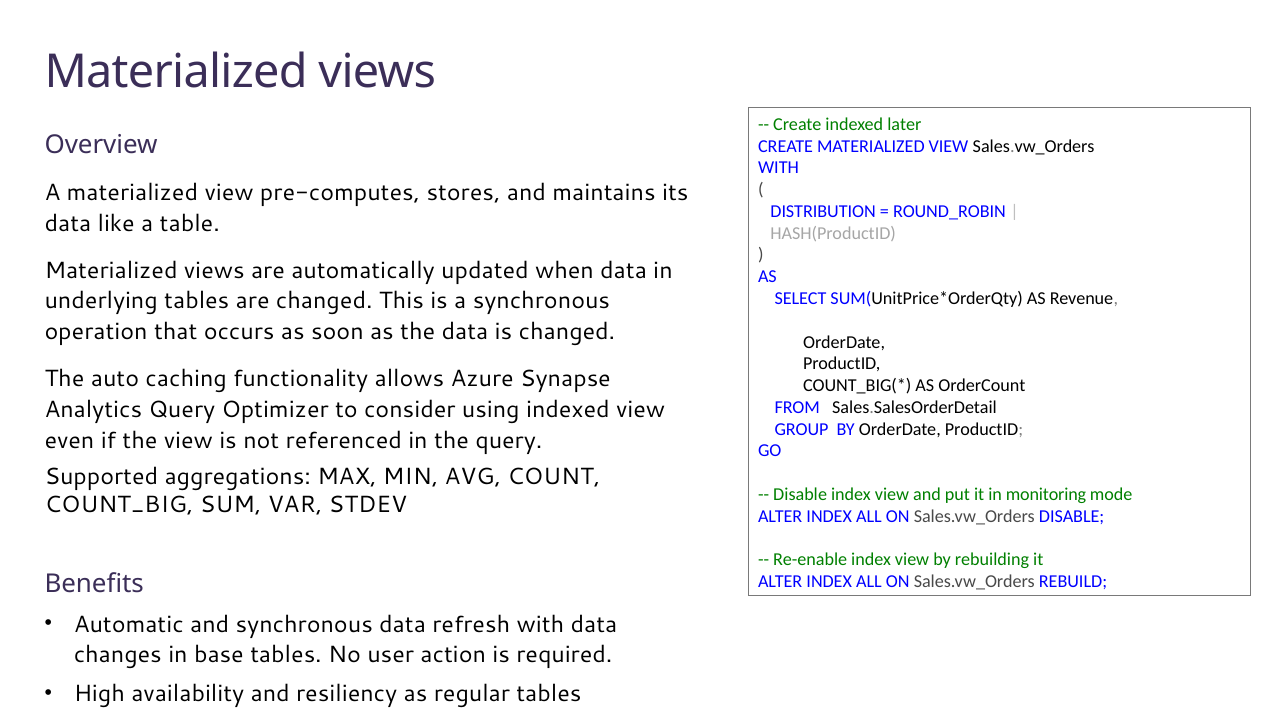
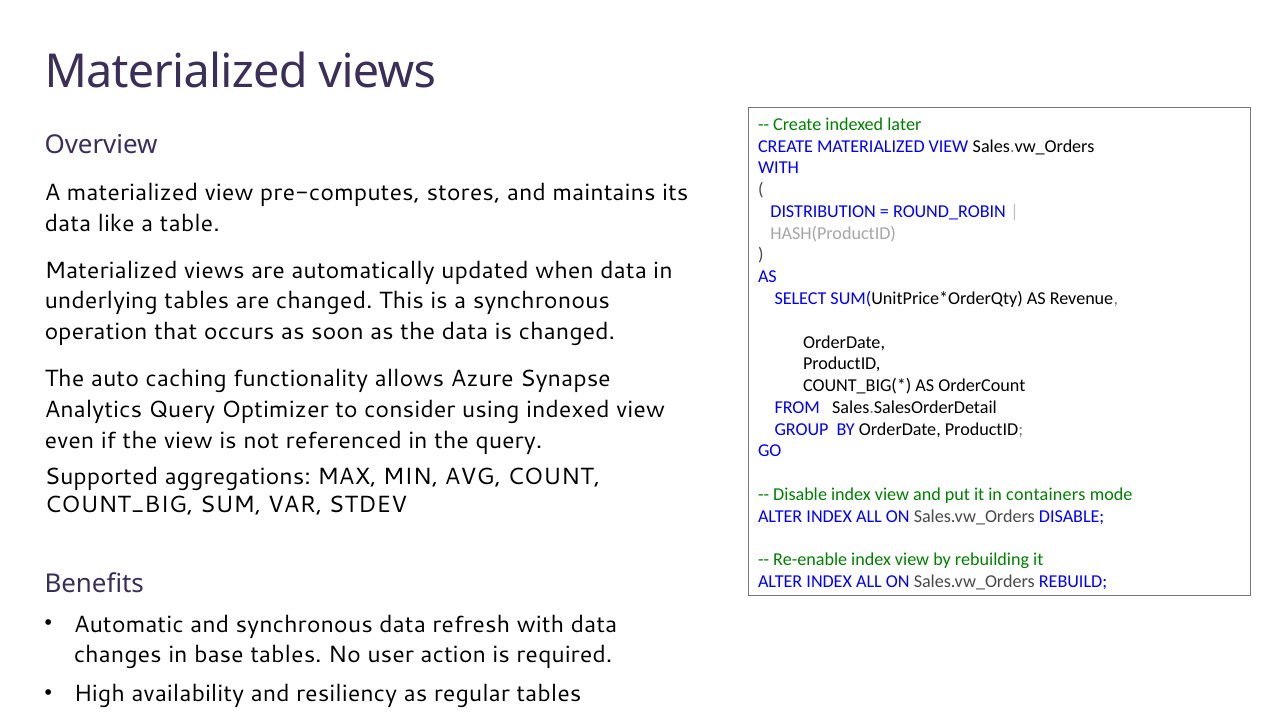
monitoring: monitoring -> containers
